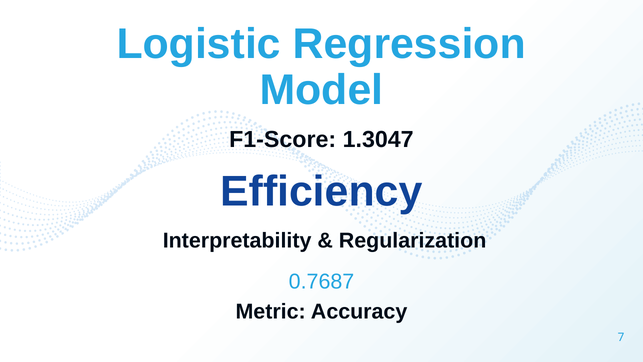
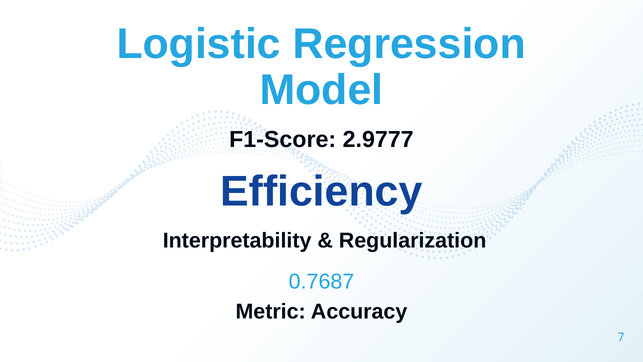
1.3047: 1.3047 -> 2.9777
